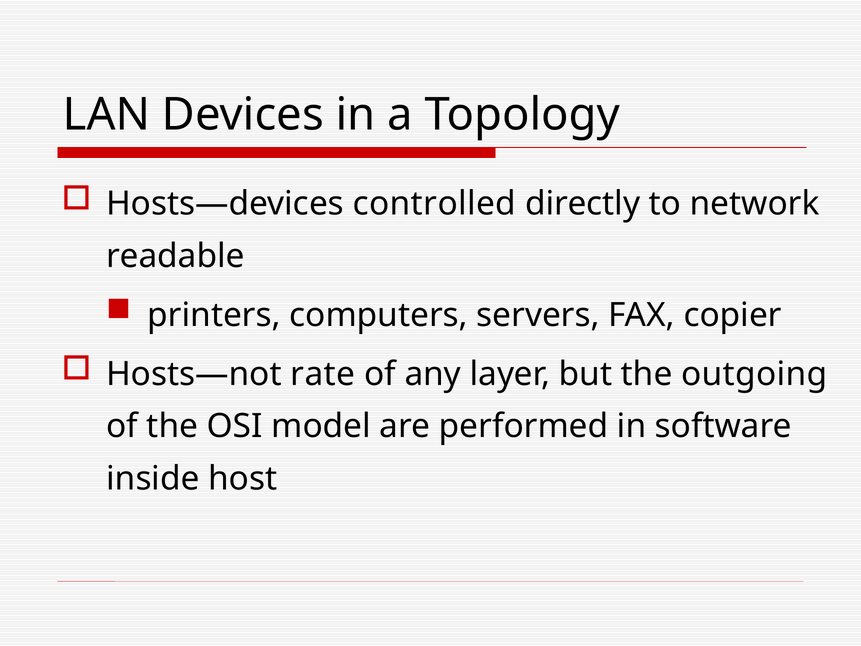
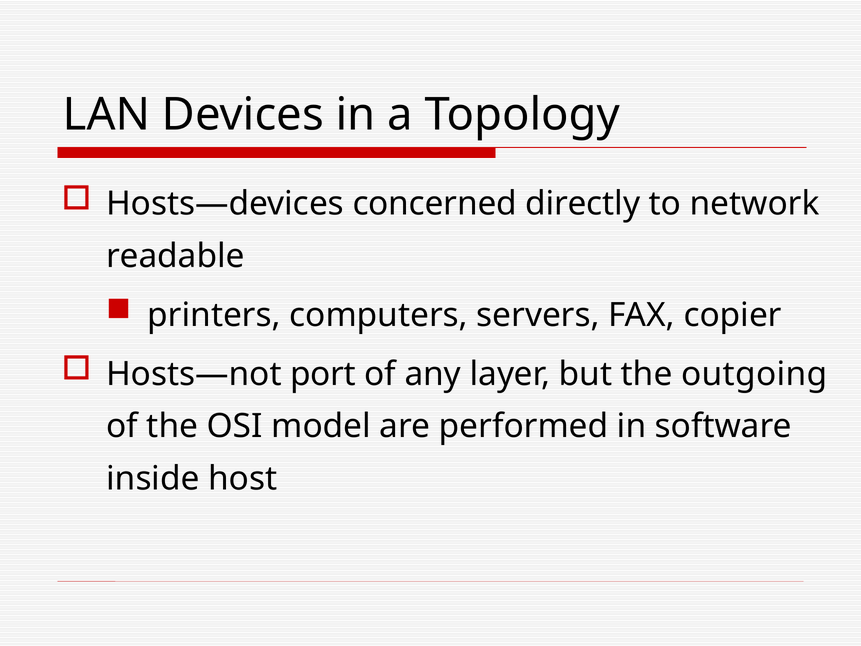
controlled: controlled -> concerned
rate: rate -> port
